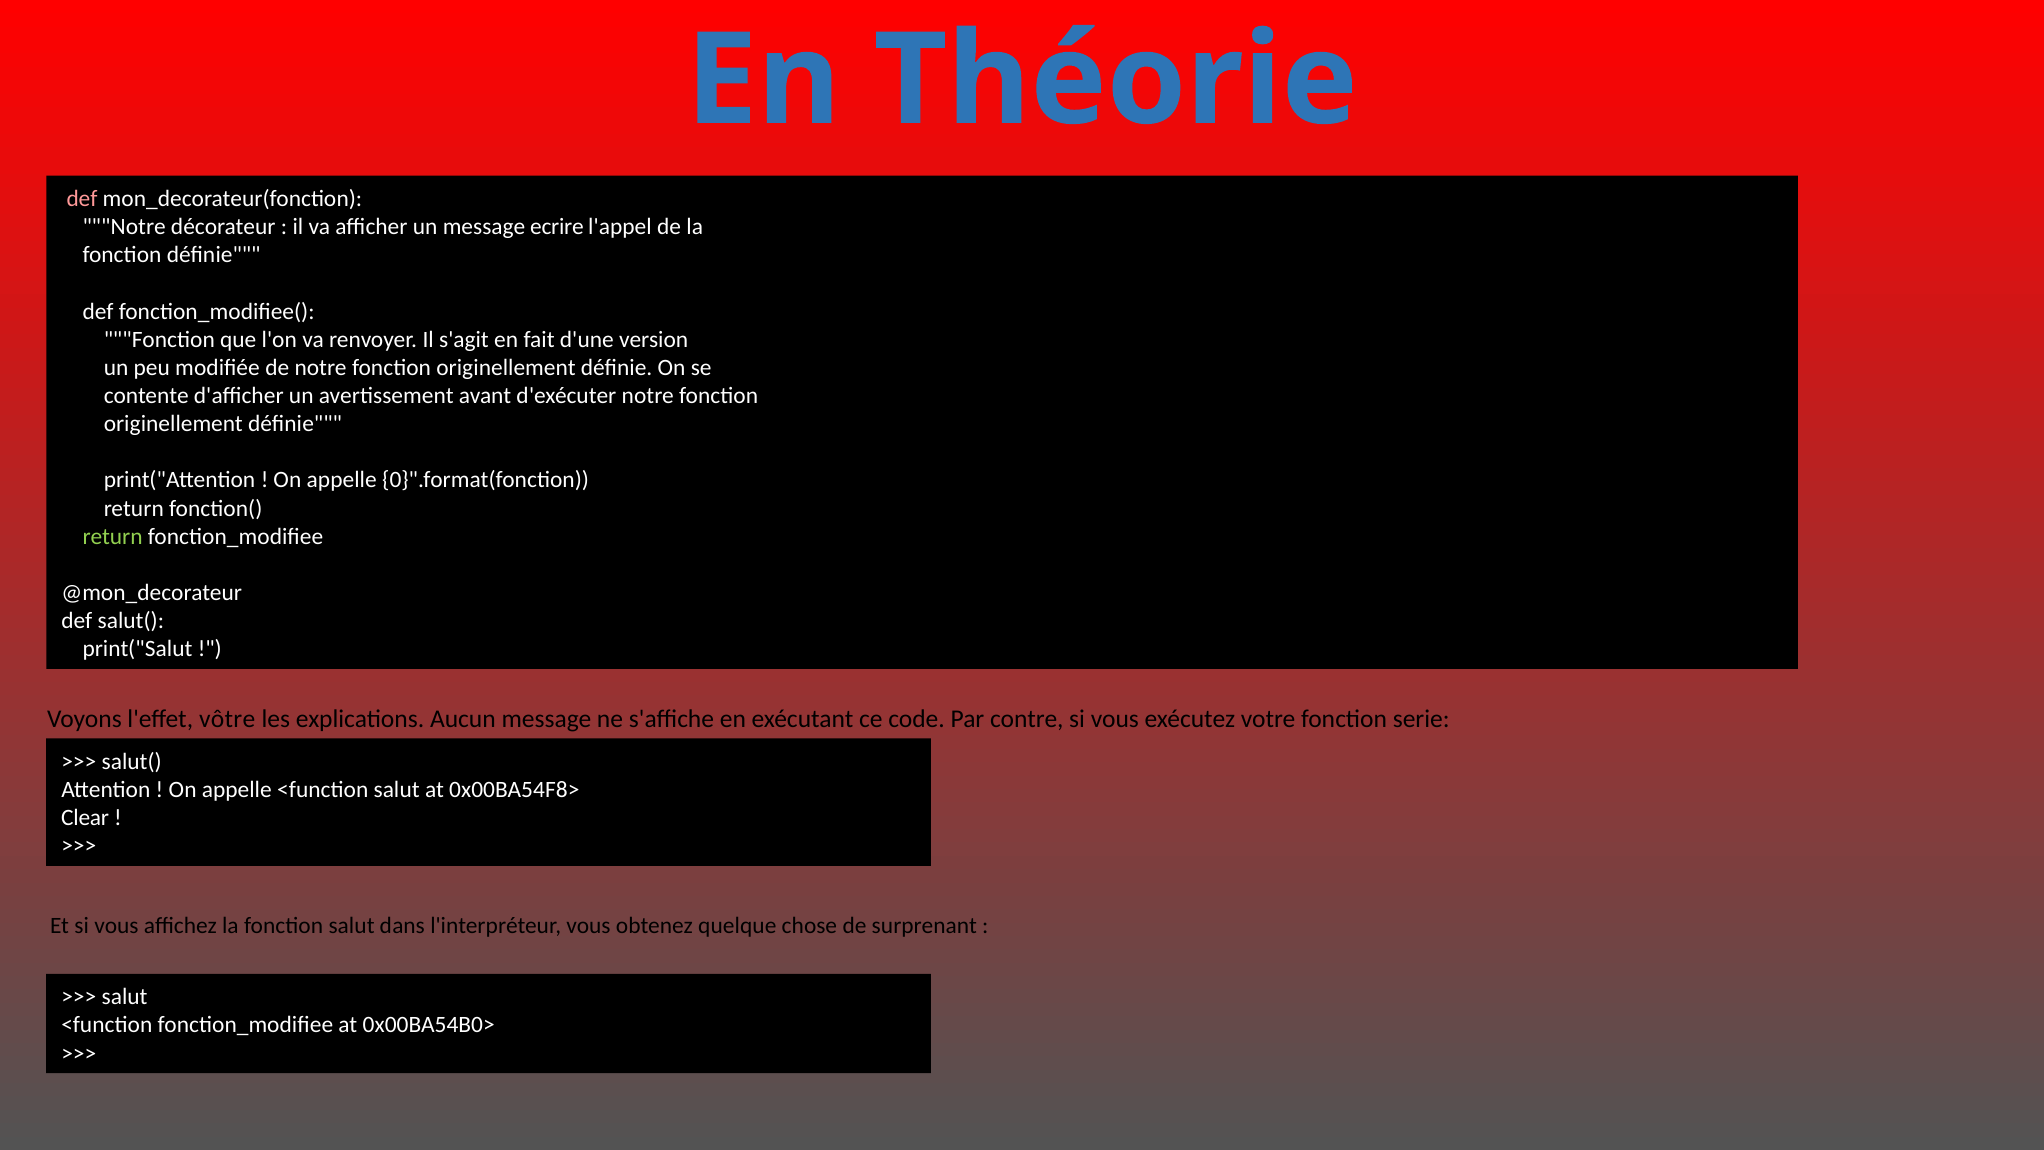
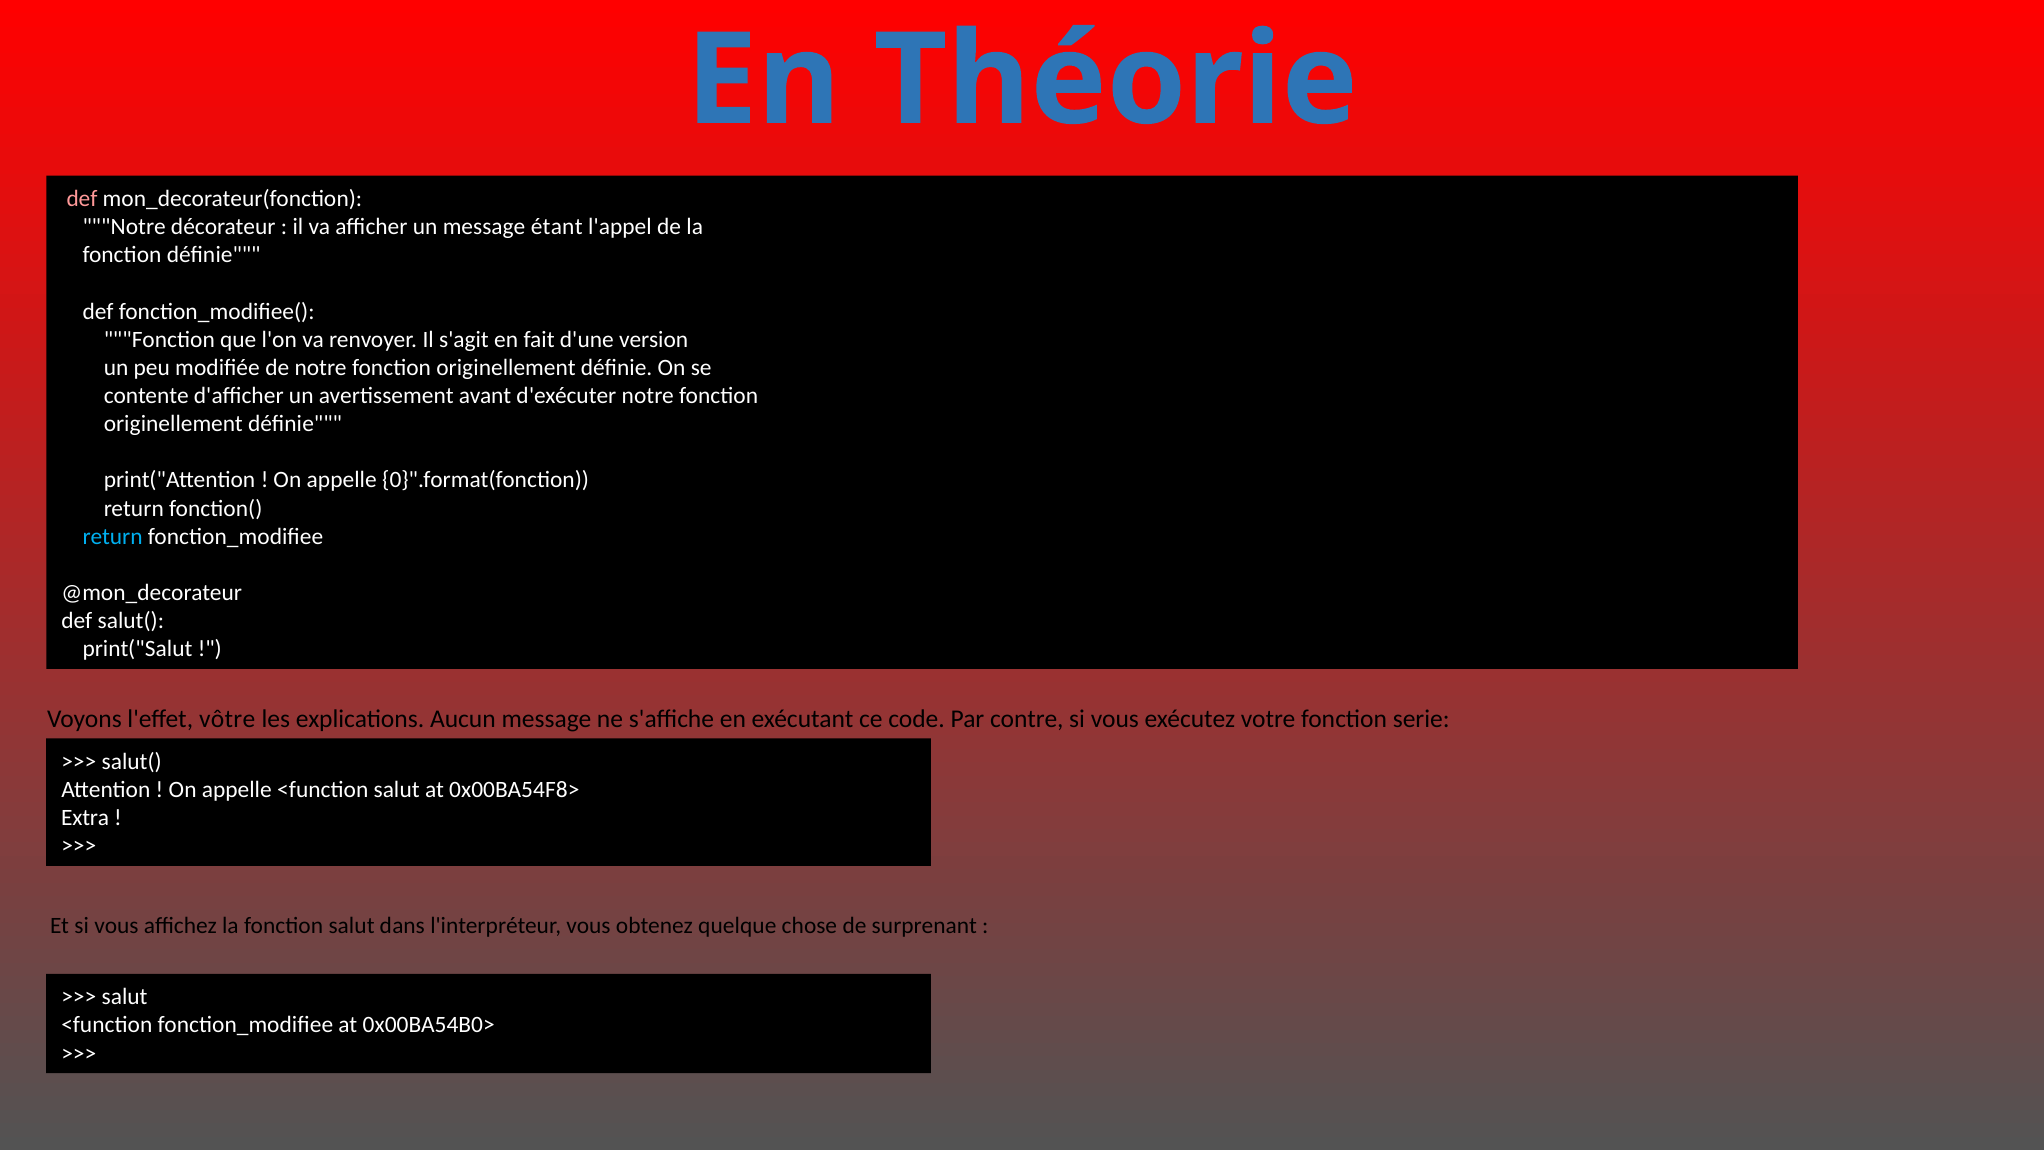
ecrire: ecrire -> étant
return at (113, 536) colour: light green -> light blue
Clear: Clear -> Extra
